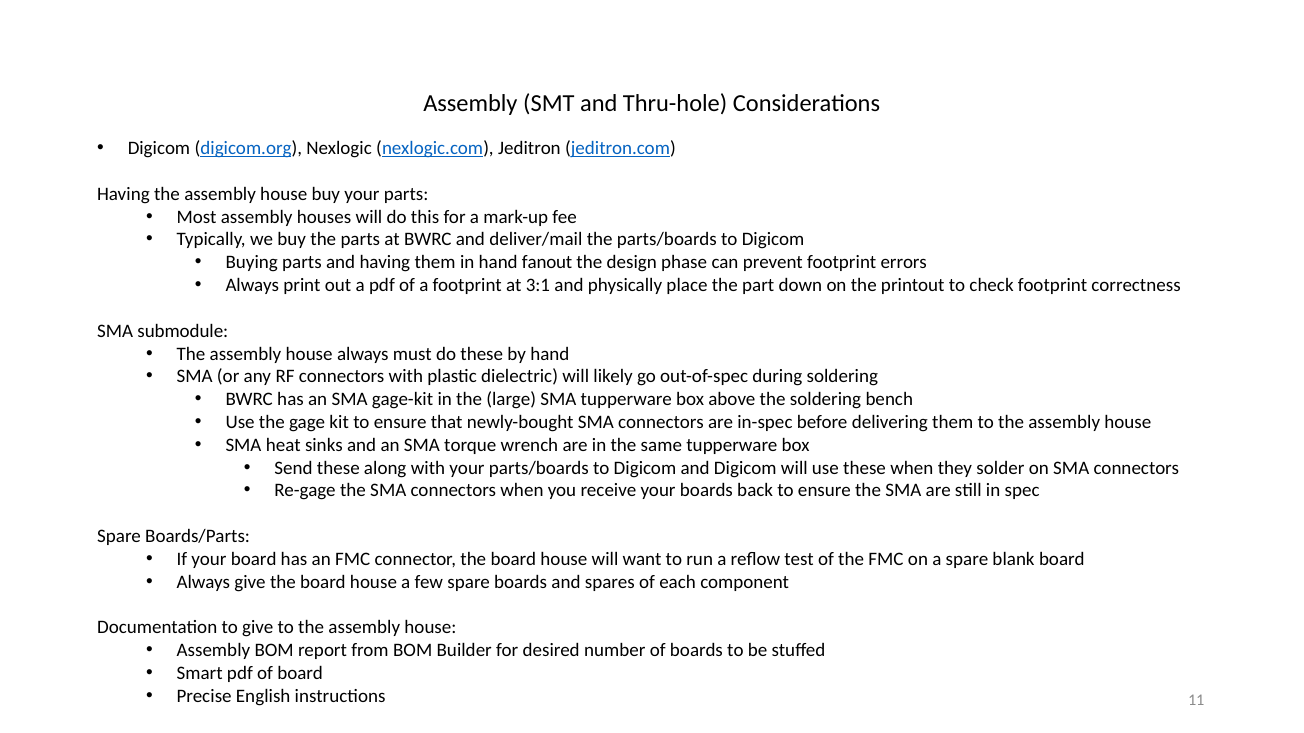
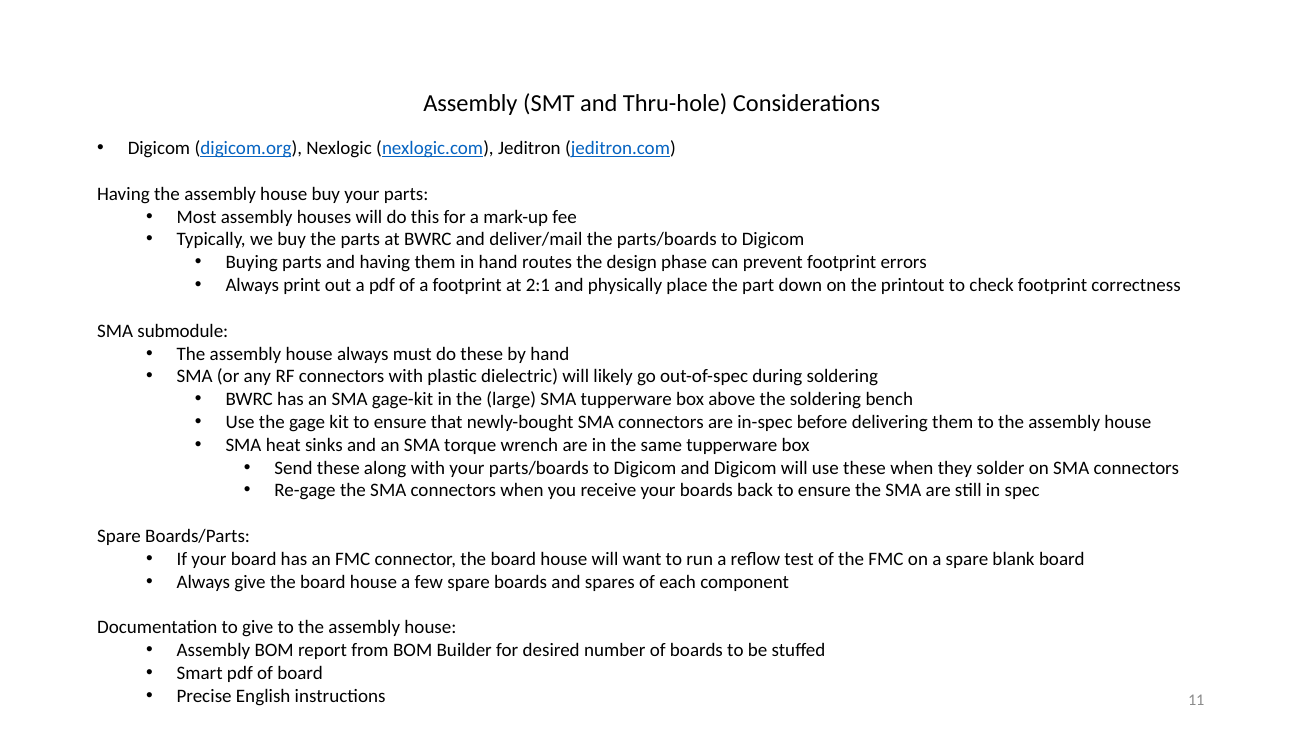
fanout: fanout -> routes
3:1: 3:1 -> 2:1
